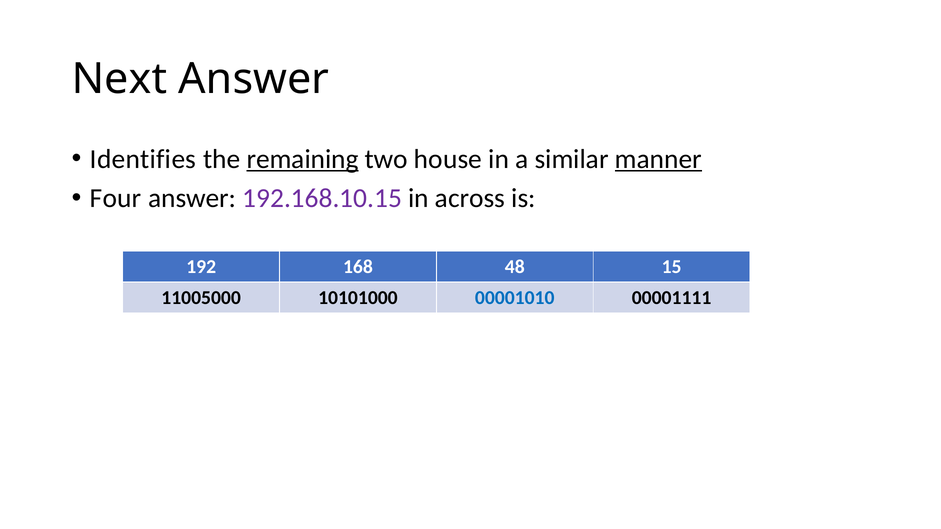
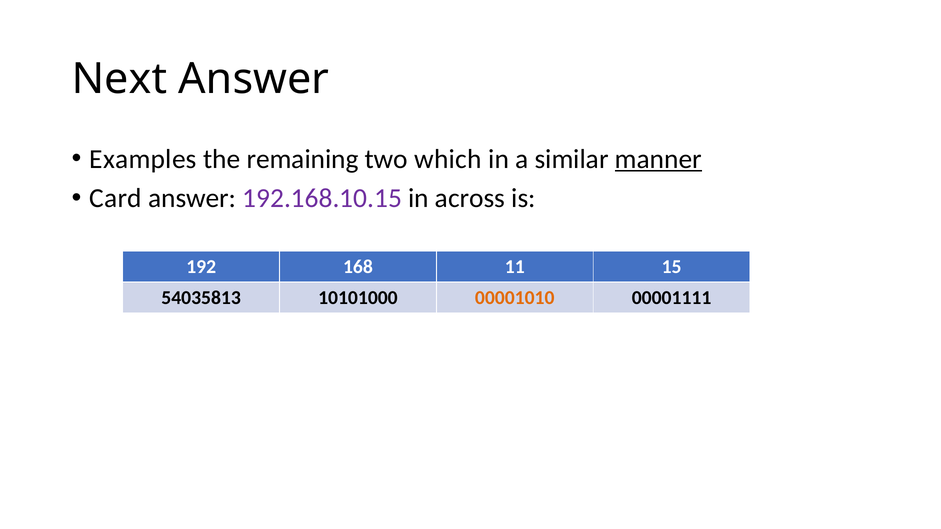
Identifies: Identifies -> Examples
remaining underline: present -> none
house: house -> which
Four: Four -> Card
48: 48 -> 11
11005000: 11005000 -> 54035813
00001010 colour: blue -> orange
